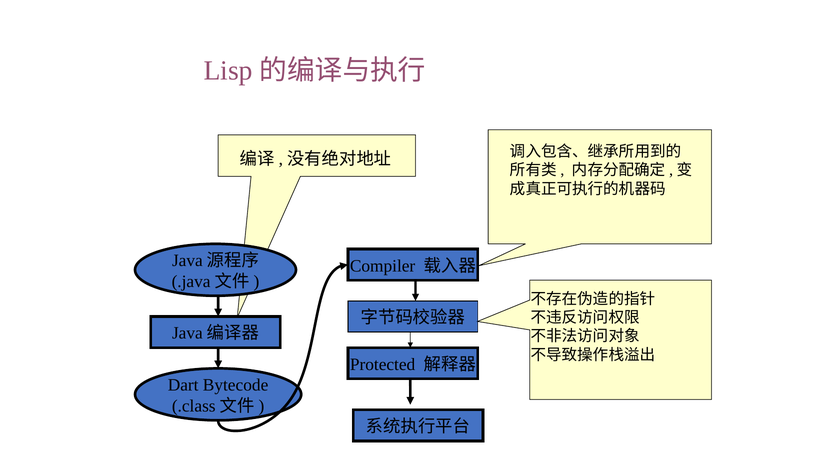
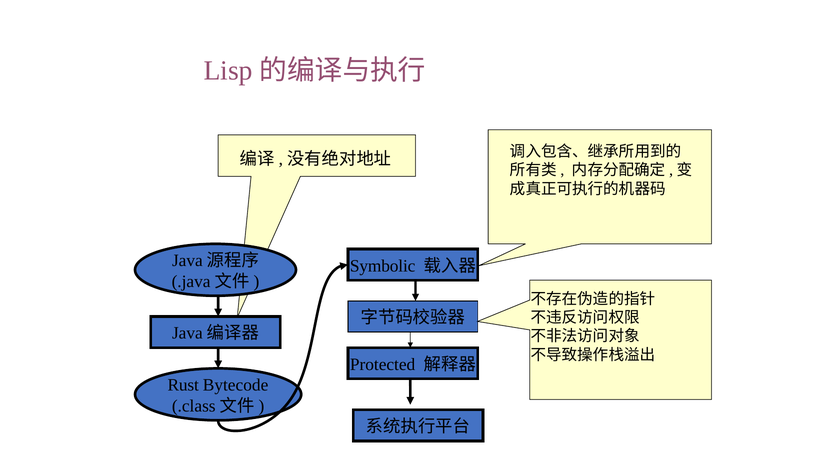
Compiler: Compiler -> Symbolic
Dart: Dart -> Rust
